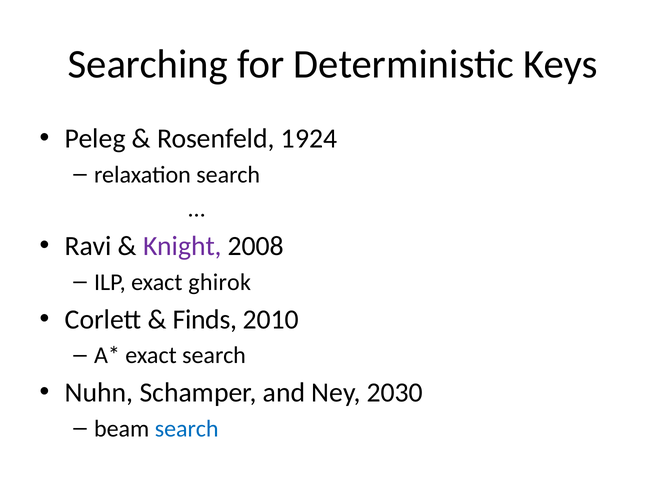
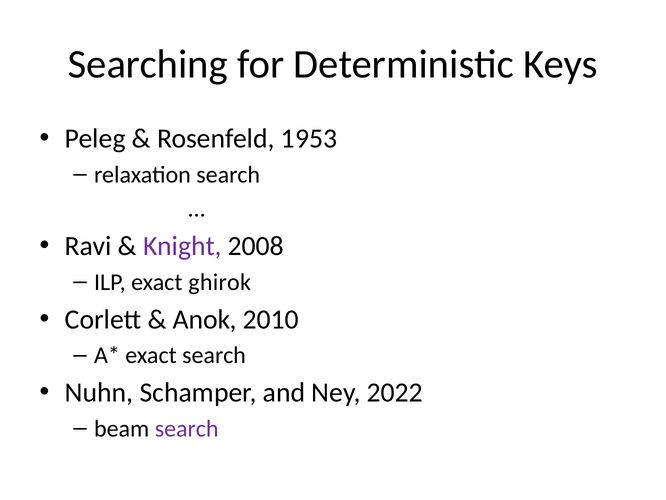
1924: 1924 -> 1953
Finds: Finds -> Anok
2030: 2030 -> 2022
search at (187, 428) colour: blue -> purple
